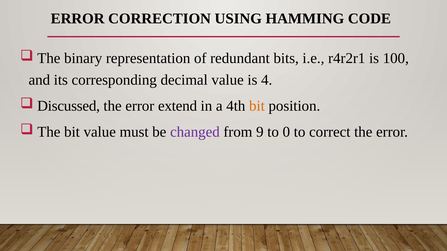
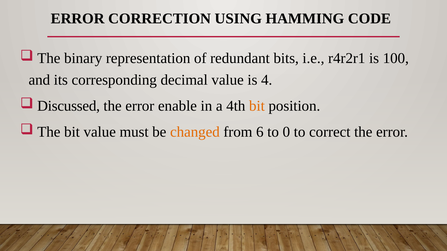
extend: extend -> enable
changed colour: purple -> orange
9: 9 -> 6
